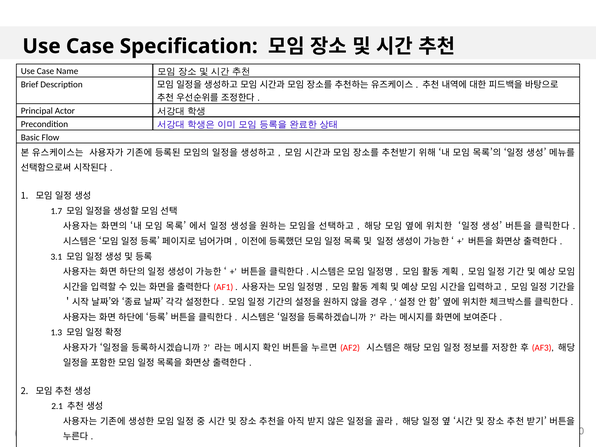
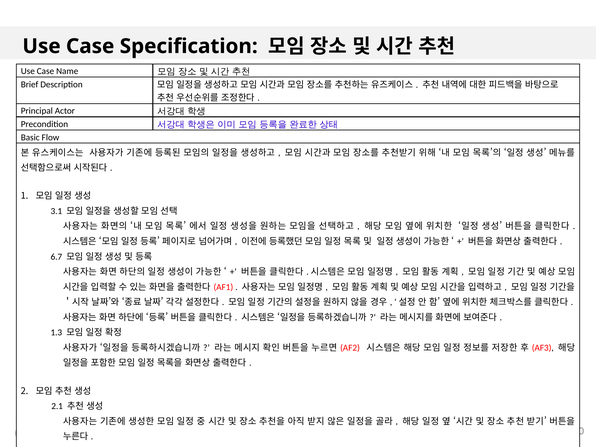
1.7: 1.7 -> 3.1
3.1: 3.1 -> 6.7
